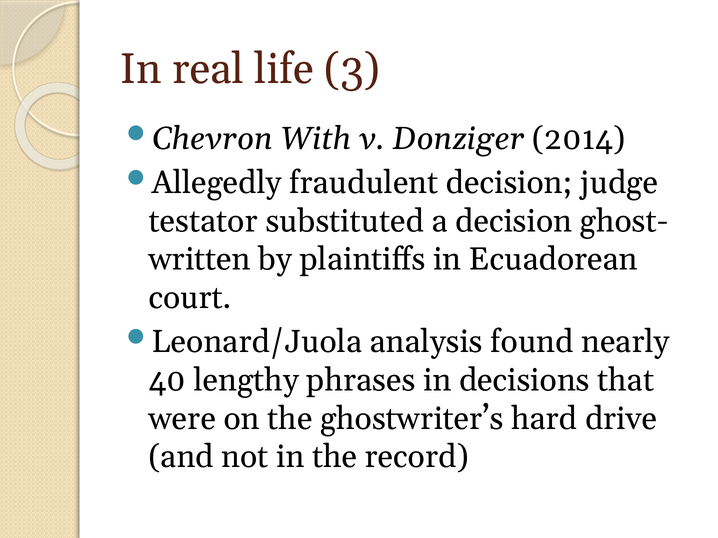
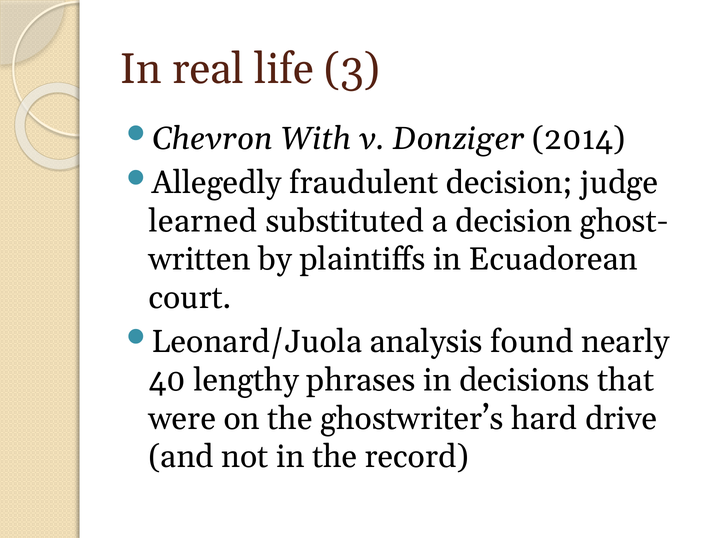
testator: testator -> learned
